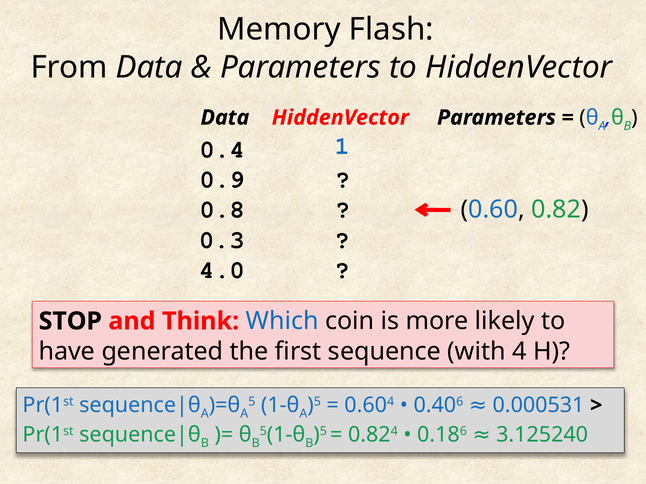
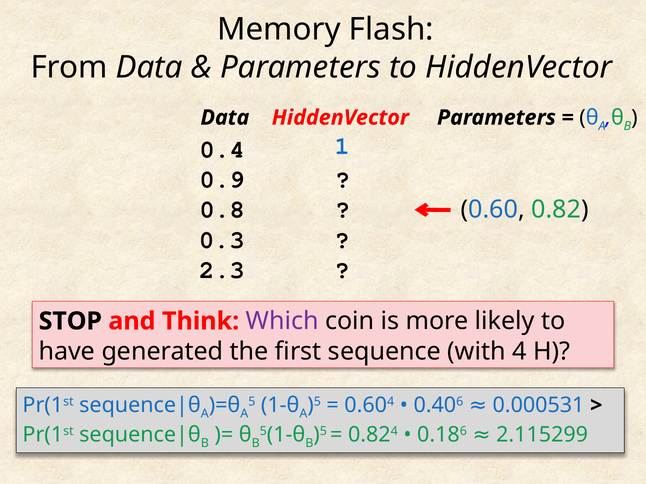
4.0: 4.0 -> 2.3
Which colour: blue -> purple
3.125240: 3.125240 -> 2.115299
